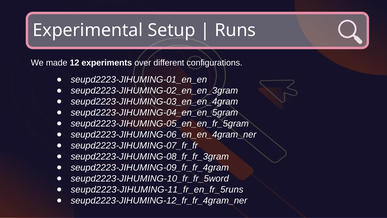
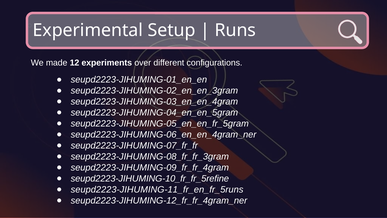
seupd2223-JIHUMING-10_fr_fr_5word: seupd2223-JIHUMING-10_fr_fr_5word -> seupd2223-JIHUMING-10_fr_fr_5refine
